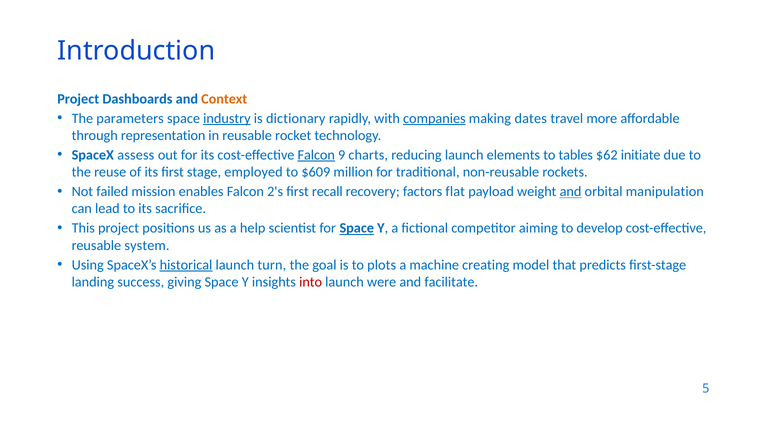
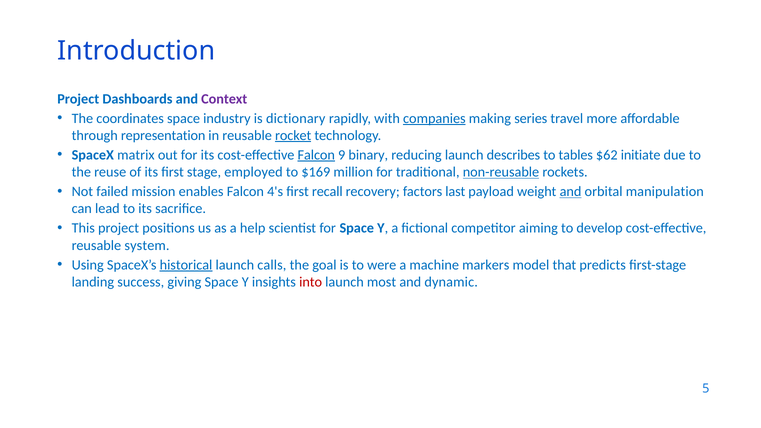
Context colour: orange -> purple
parameters: parameters -> coordinates
industry underline: present -> none
dates: dates -> series
rocket underline: none -> present
assess: assess -> matrix
charts: charts -> binary
elements: elements -> describes
$609: $609 -> $169
non-reusable underline: none -> present
2's: 2's -> 4's
flat: flat -> last
Space at (357, 228) underline: present -> none
turn: turn -> calls
plots: plots -> were
creating: creating -> markers
were: were -> most
facilitate: facilitate -> dynamic
